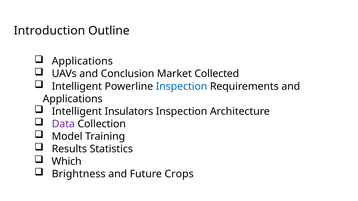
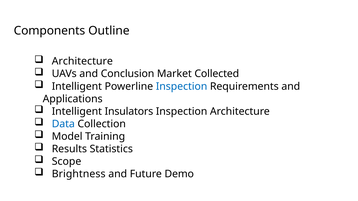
Introduction: Introduction -> Components
Applications at (82, 61): Applications -> Architecture
Data colour: purple -> blue
Which: Which -> Scope
Crops: Crops -> Demo
